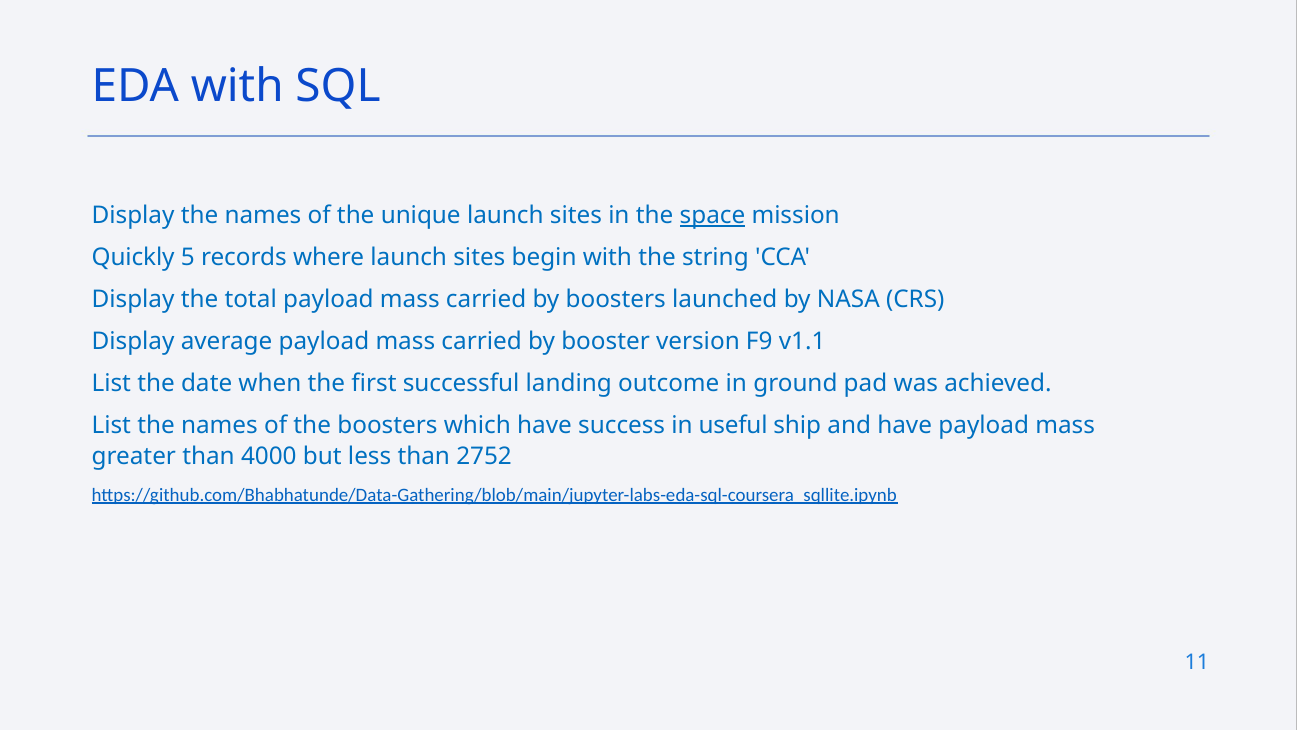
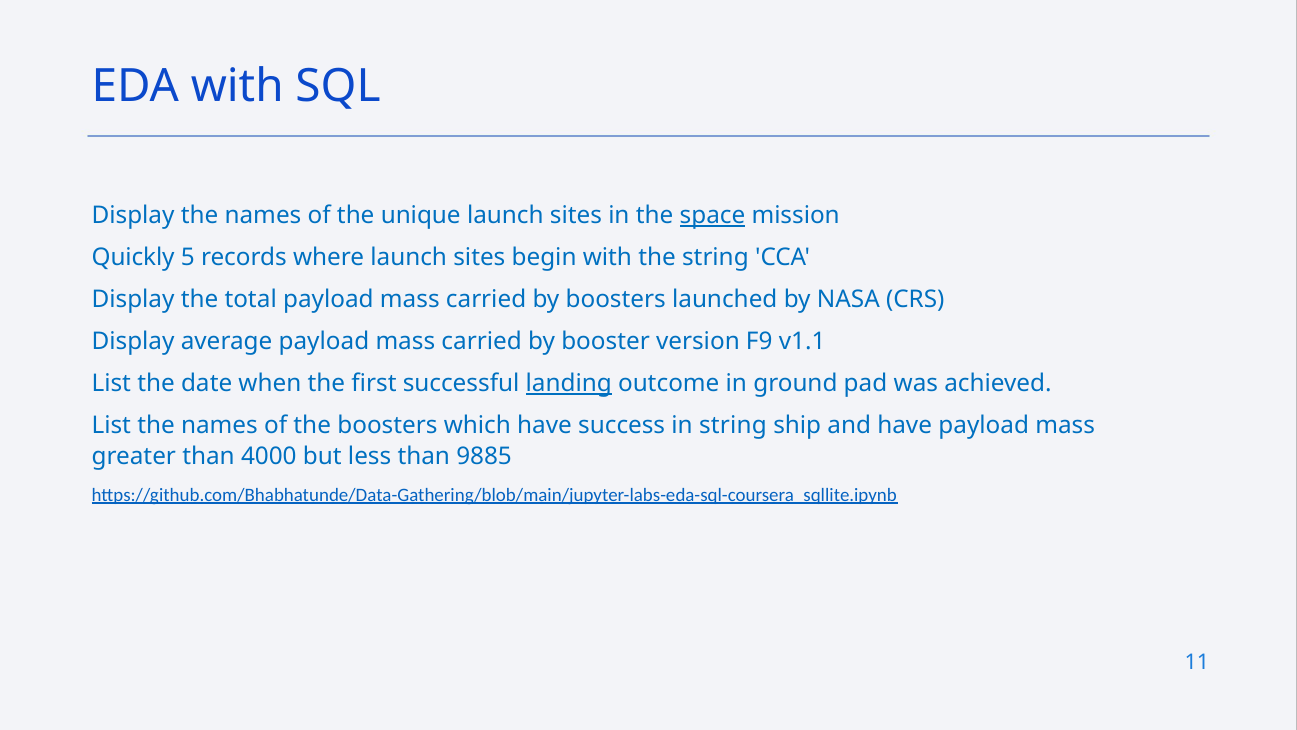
landing underline: none -> present
in useful: useful -> string
2752: 2752 -> 9885
